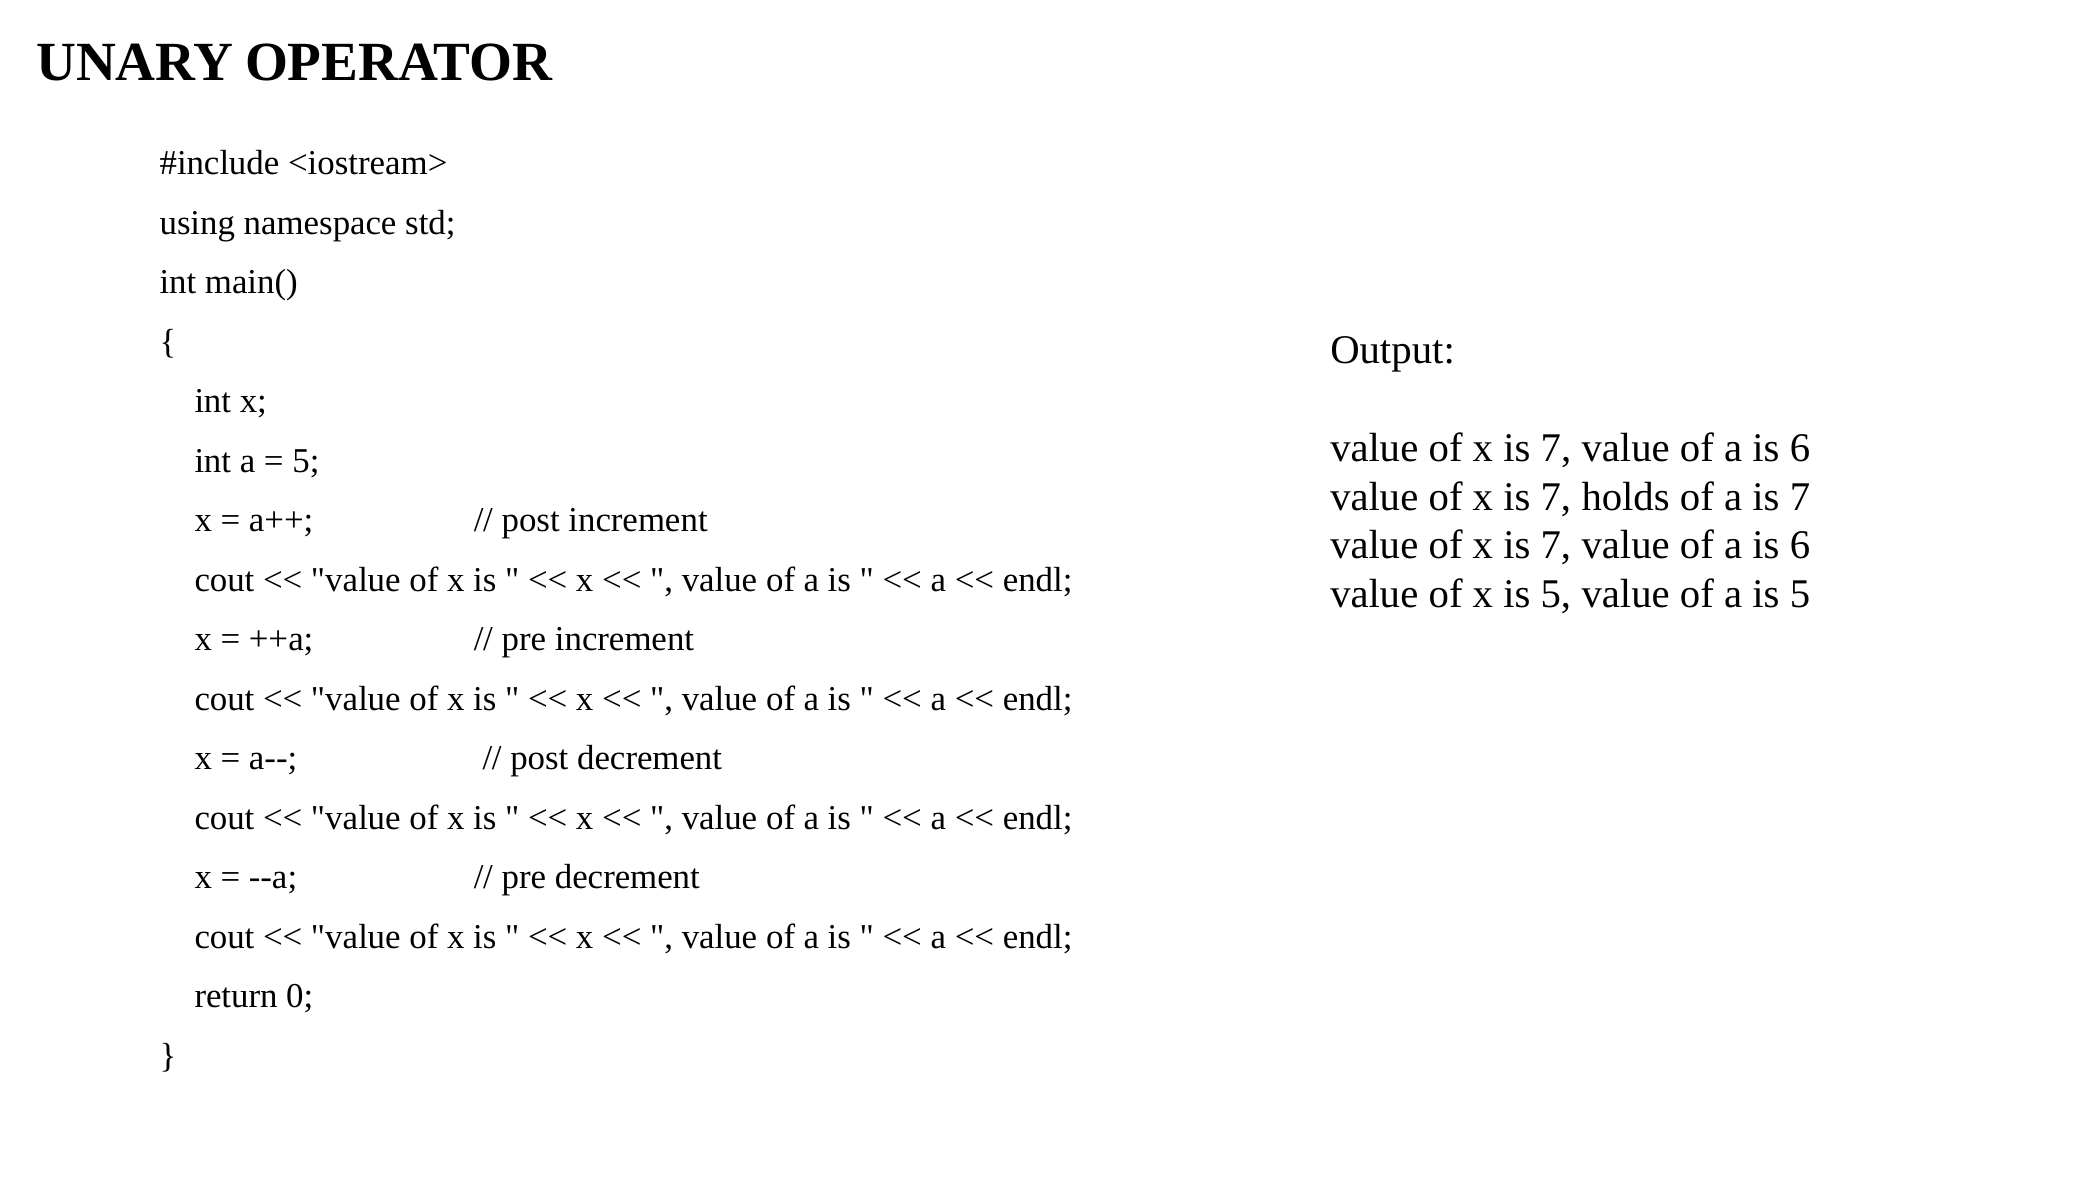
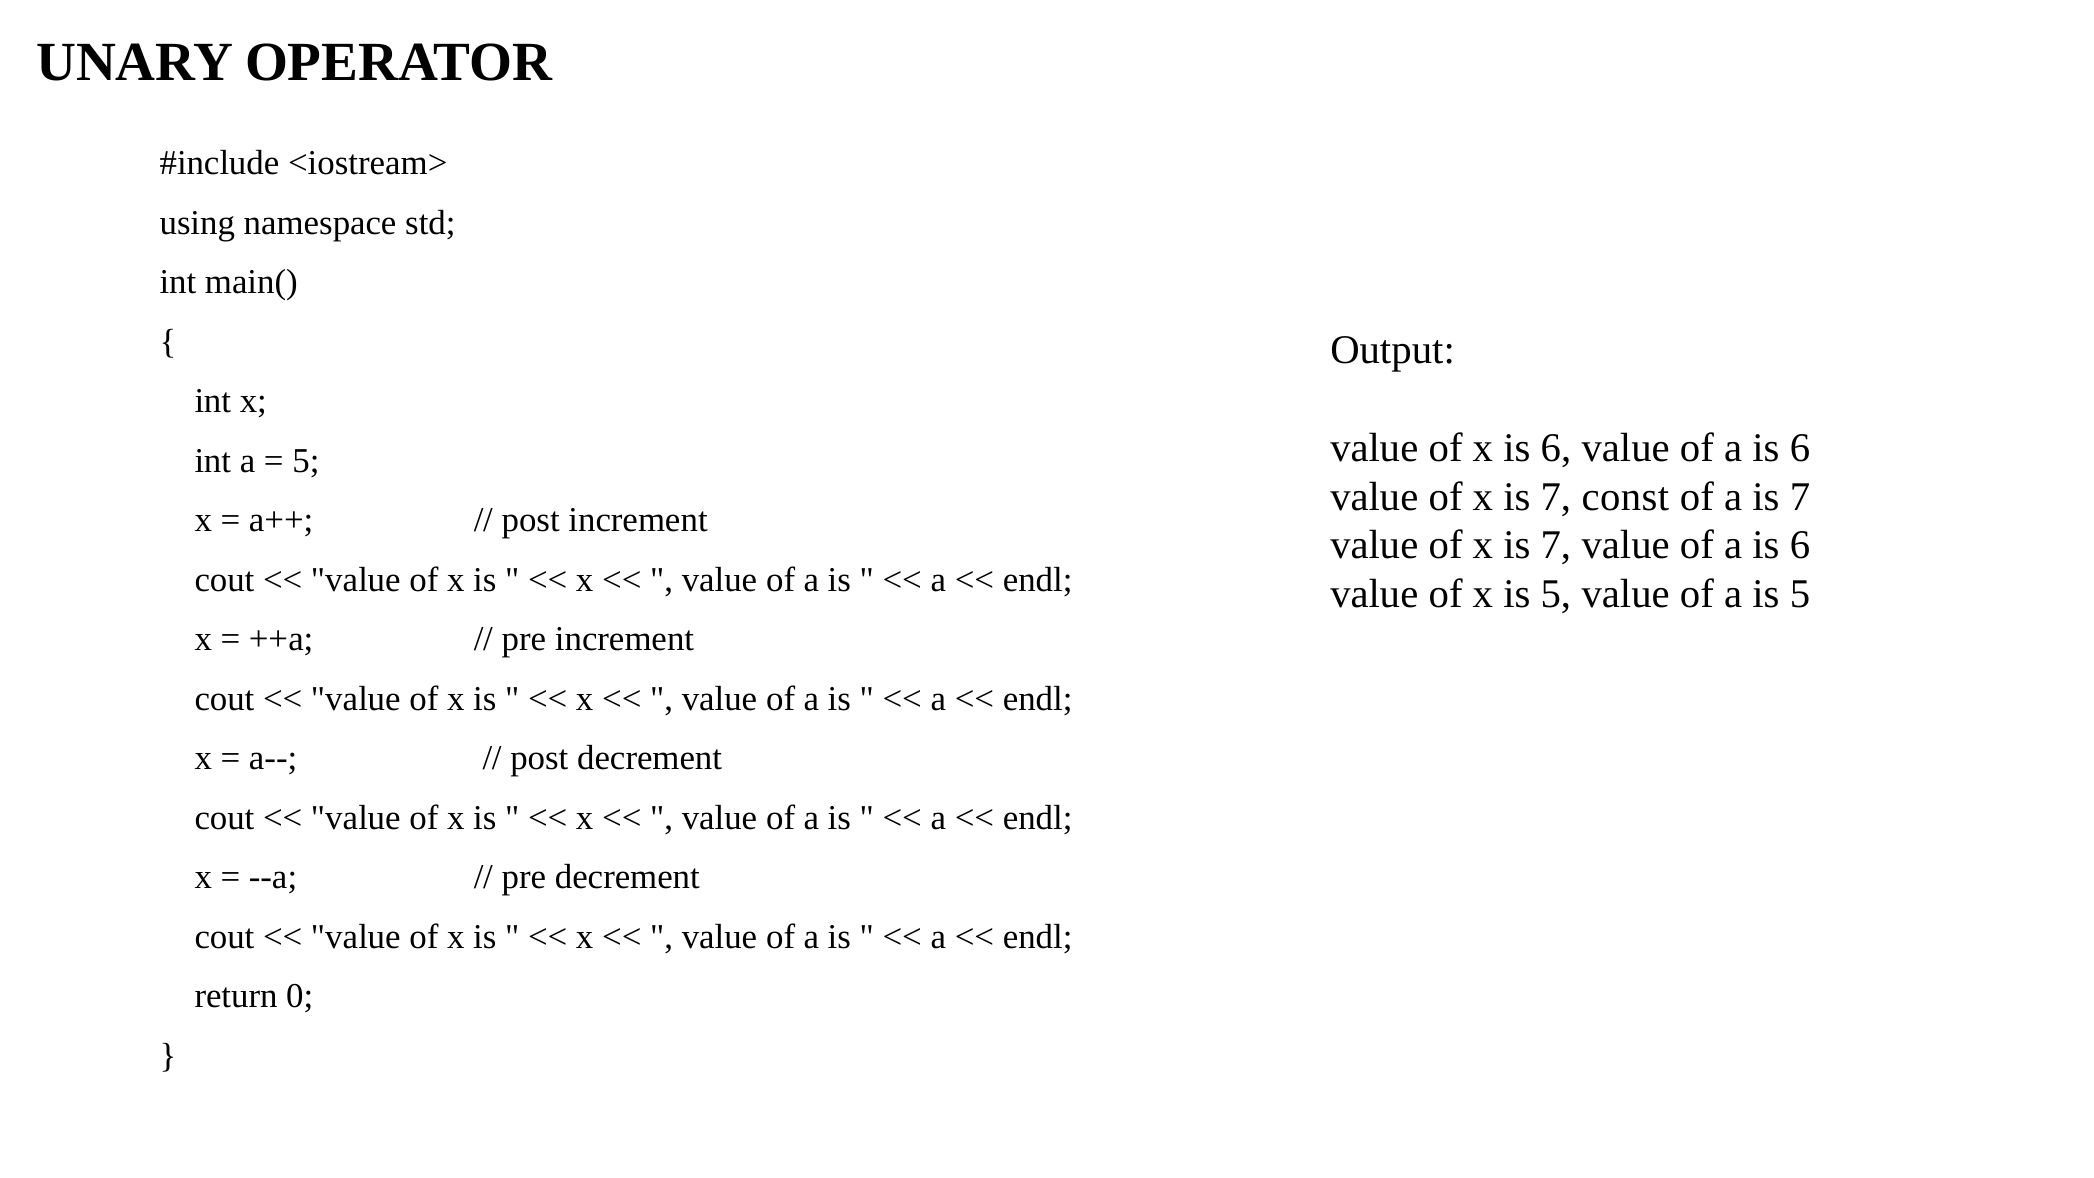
7 at (1556, 448): 7 -> 6
holds: holds -> const
